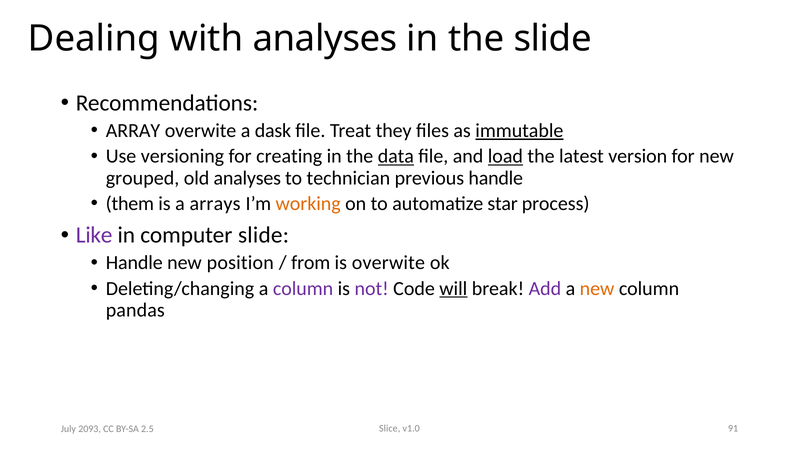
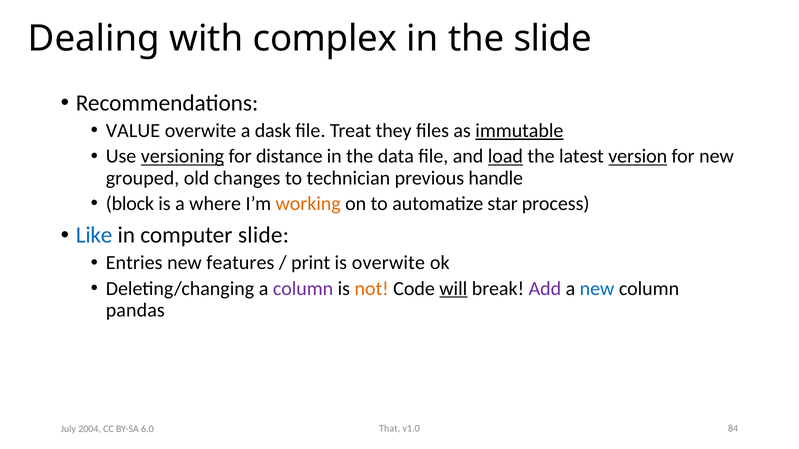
with analyses: analyses -> complex
ARRAY: ARRAY -> VALUE
versioning underline: none -> present
creating: creating -> distance
data underline: present -> none
version underline: none -> present
old analyses: analyses -> changes
them: them -> block
arrays: arrays -> where
Like colour: purple -> blue
Handle at (134, 263): Handle -> Entries
position: position -> features
from: from -> print
not colour: purple -> orange
new at (597, 289) colour: orange -> blue
Slice: Slice -> That
91: 91 -> 84
2093: 2093 -> 2004
2.5: 2.5 -> 6.0
